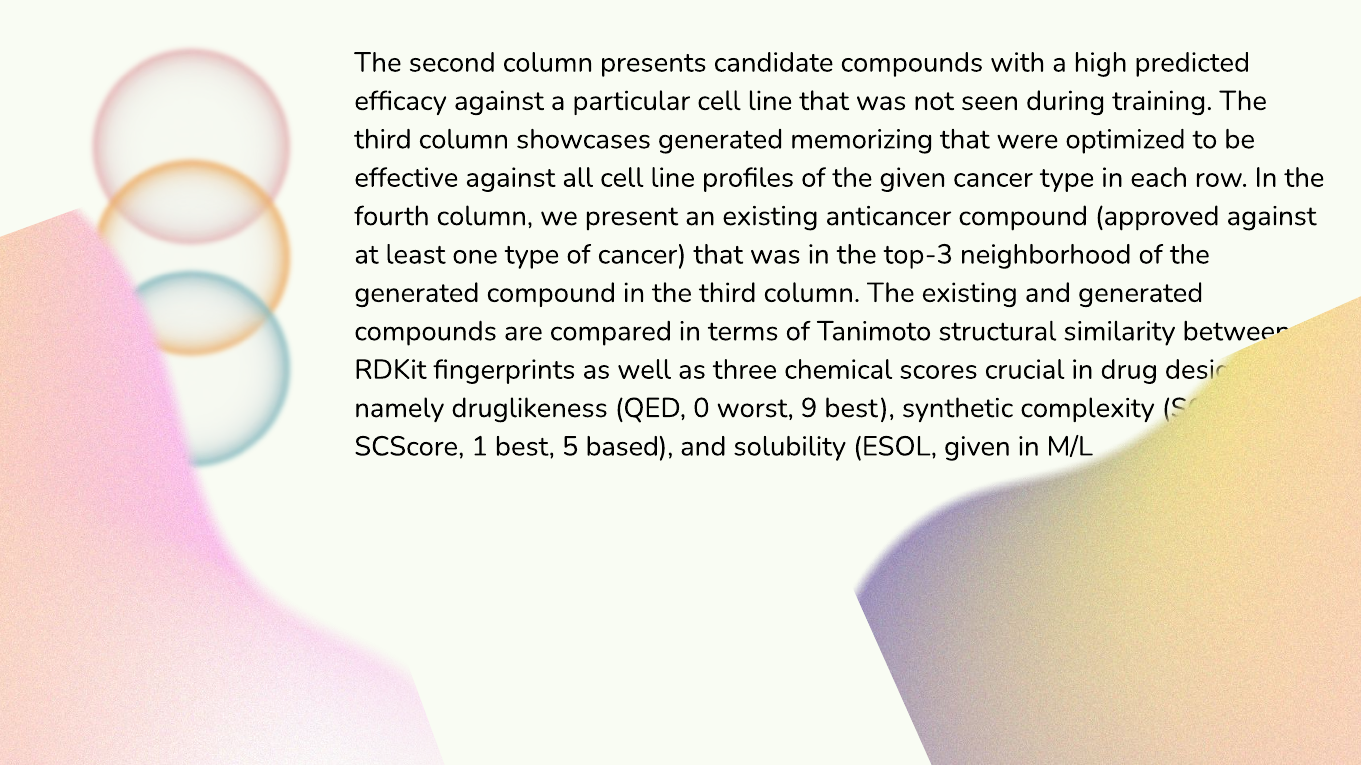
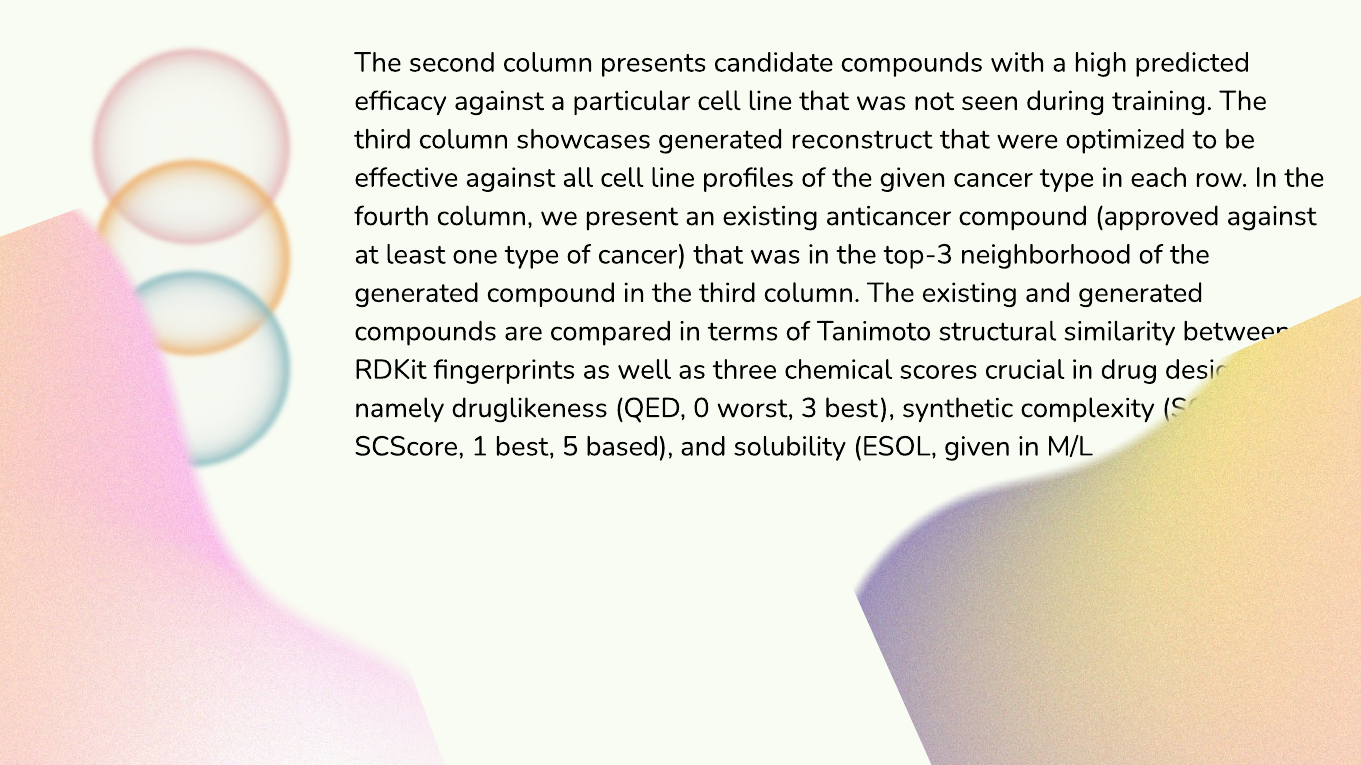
memorizing: memorizing -> reconstruct
9: 9 -> 3
